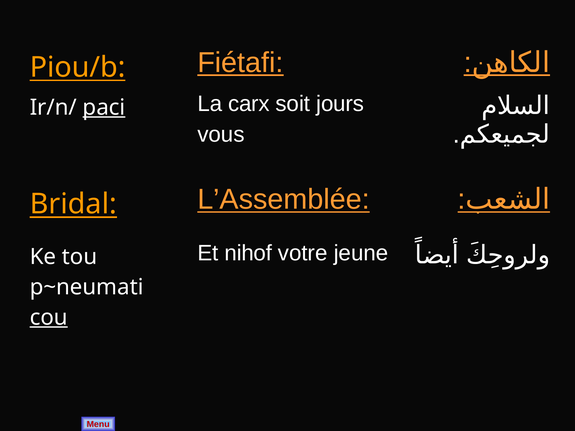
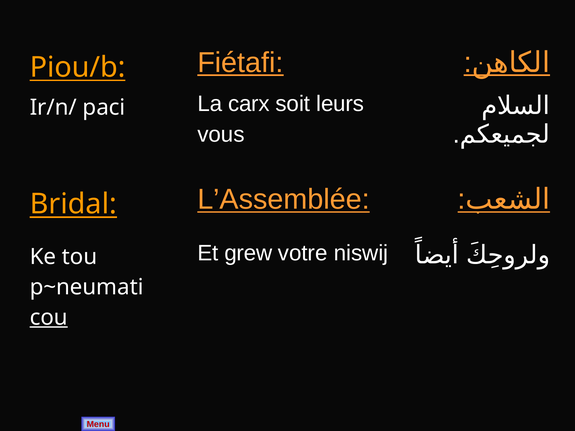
paci underline: present -> none
jours: jours -> leurs
nihof: nihof -> grew
jeune: jeune -> niswij
